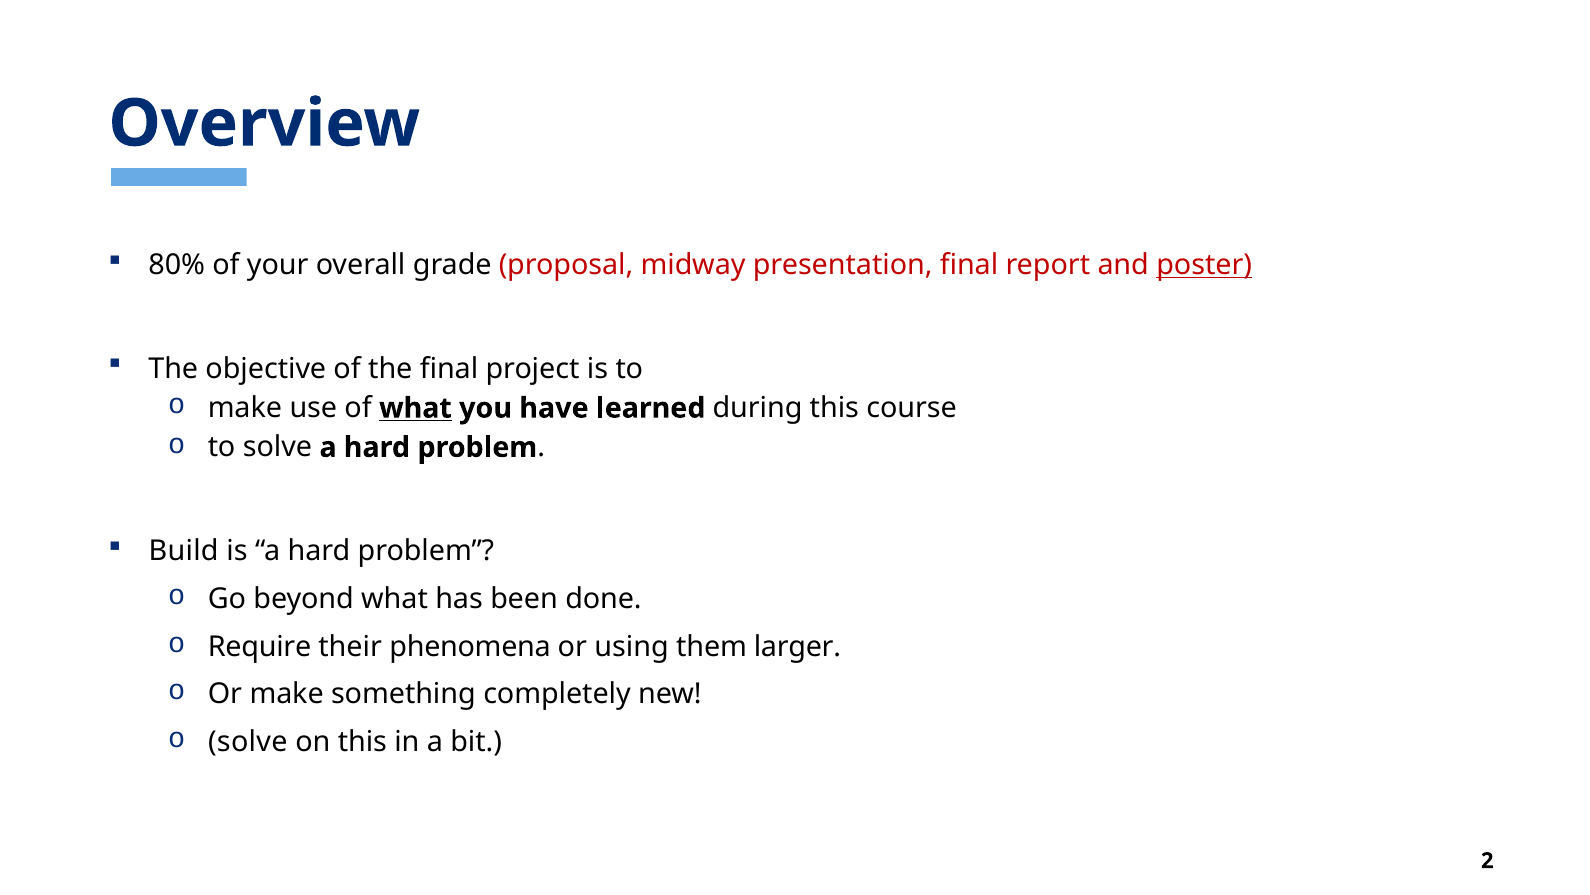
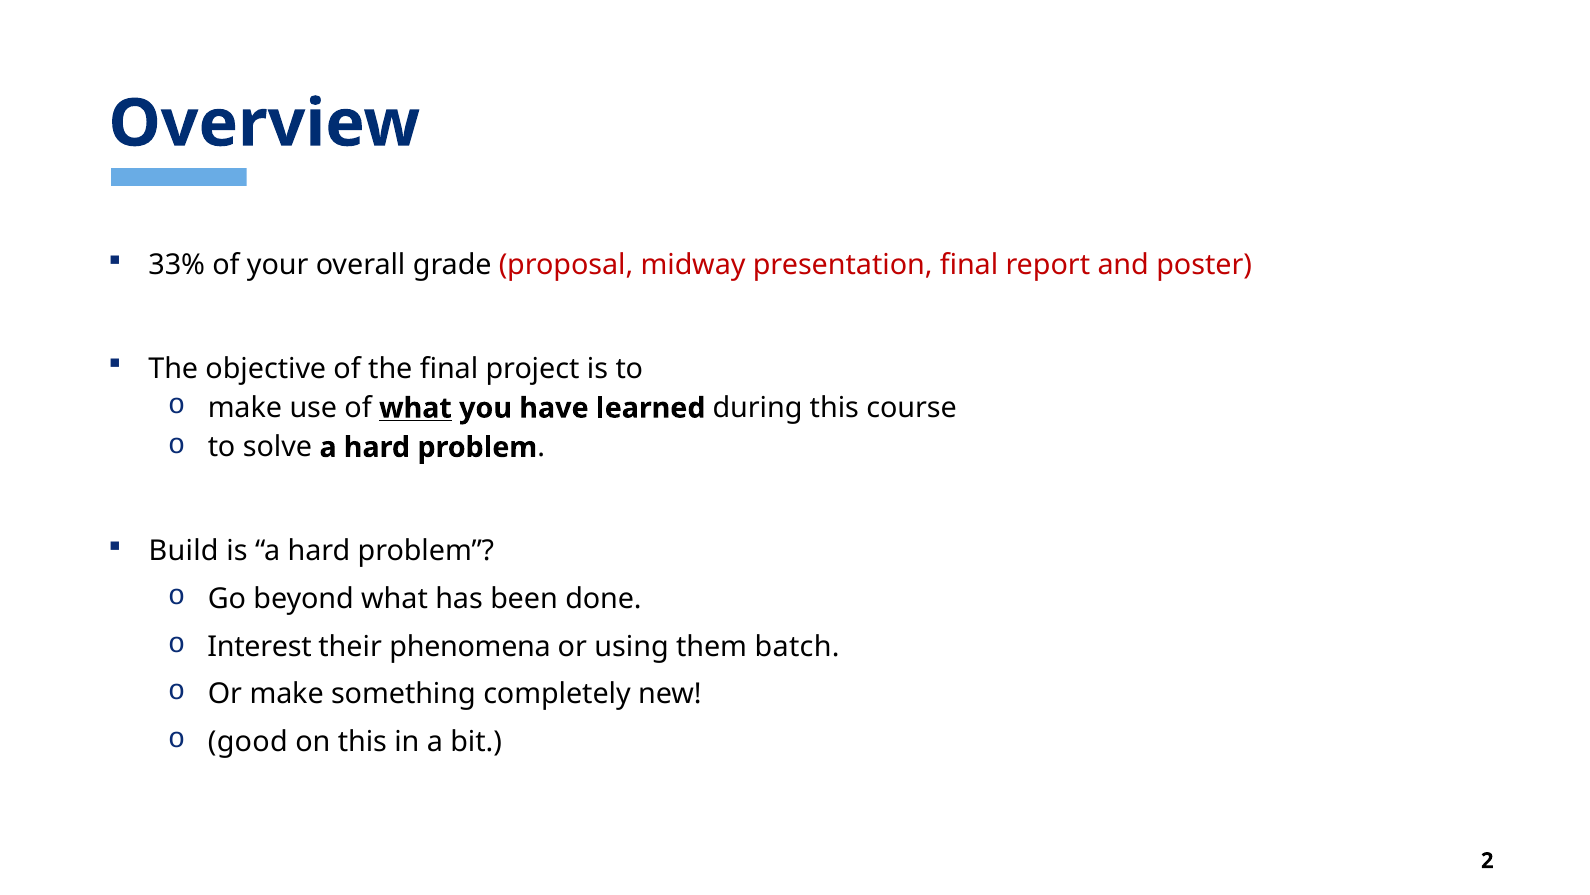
80%: 80% -> 33%
poster underline: present -> none
Require: Require -> Interest
larger: larger -> batch
solve at (248, 741): solve -> good
